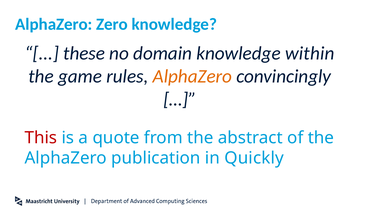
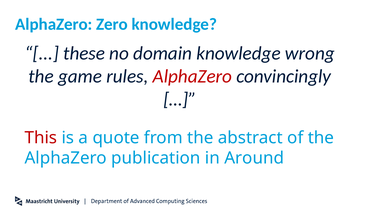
within: within -> wrong
AlphaZero at (192, 77) colour: orange -> red
Quickly: Quickly -> Around
